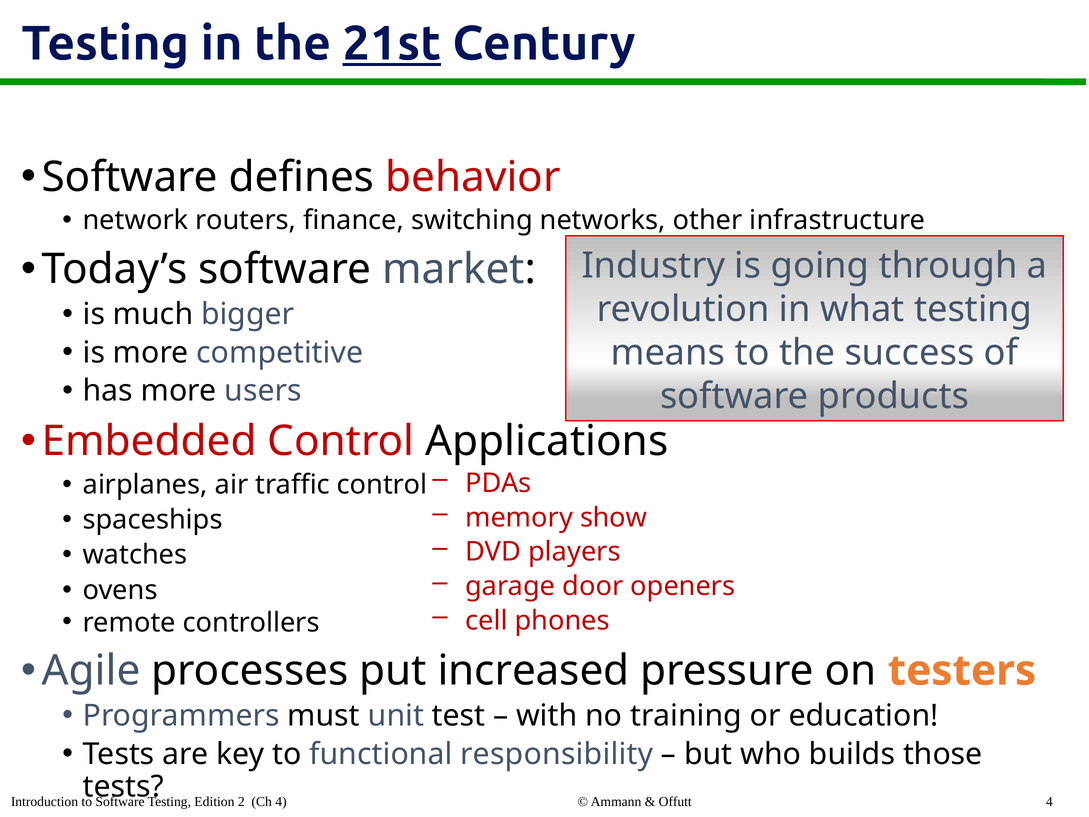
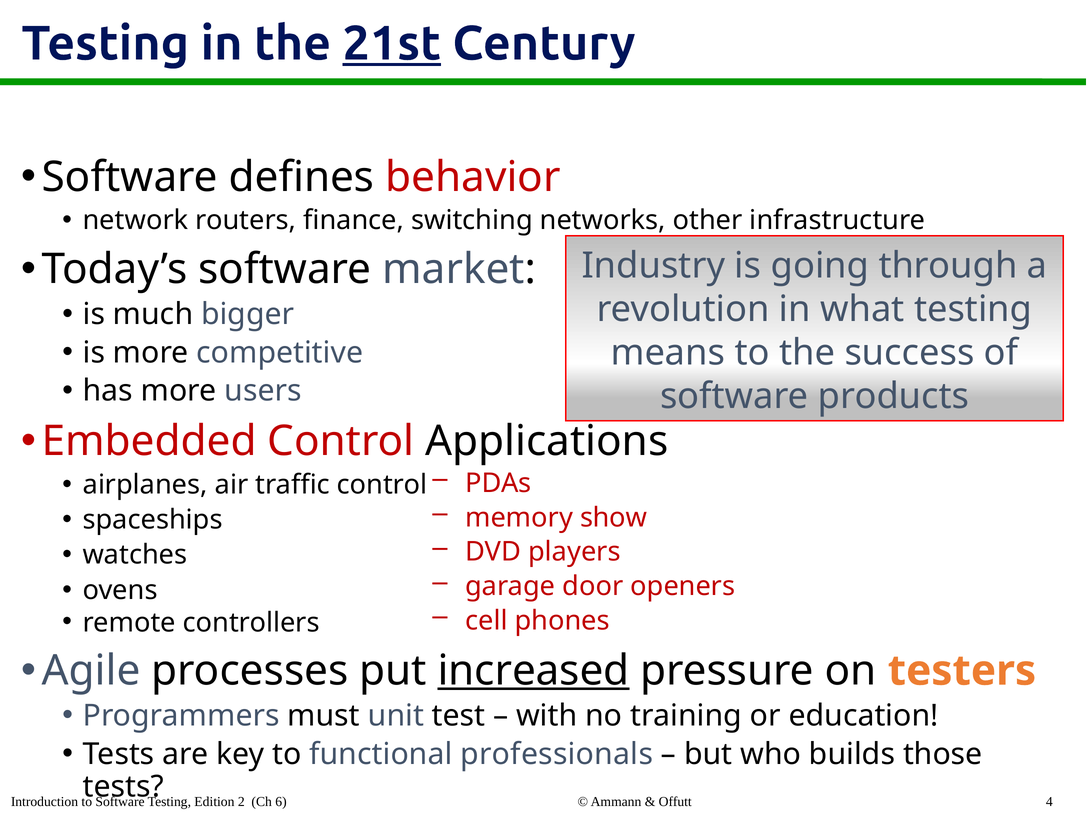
increased underline: none -> present
responsibility: responsibility -> professionals
Ch 4: 4 -> 6
